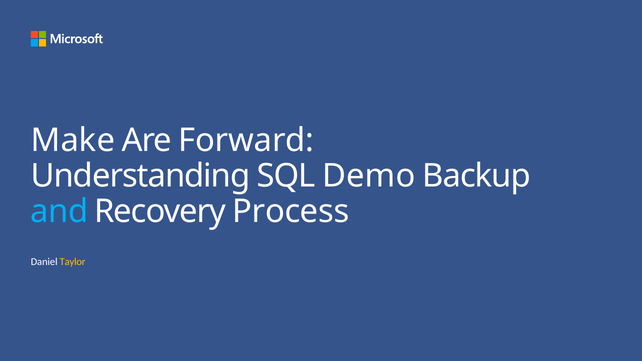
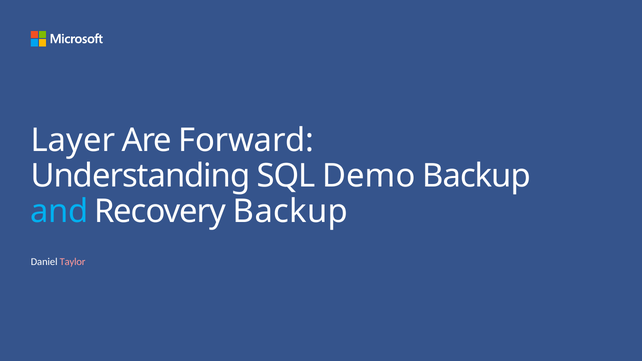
Make: Make -> Layer
Recovery Process: Process -> Backup
Taylor colour: yellow -> pink
